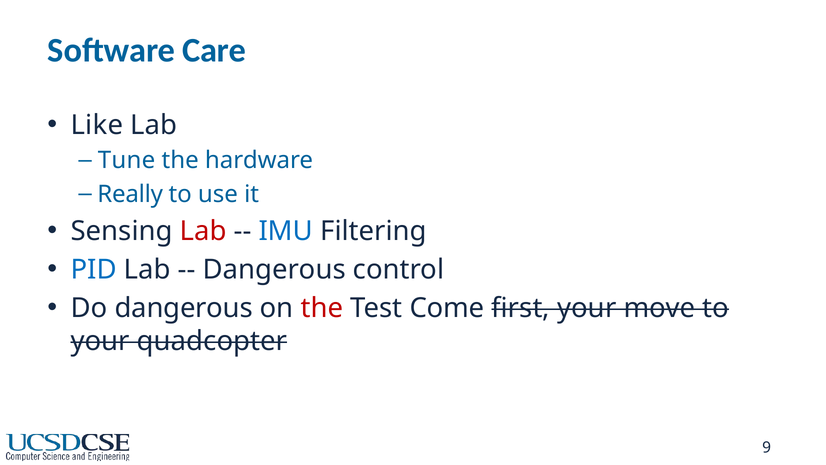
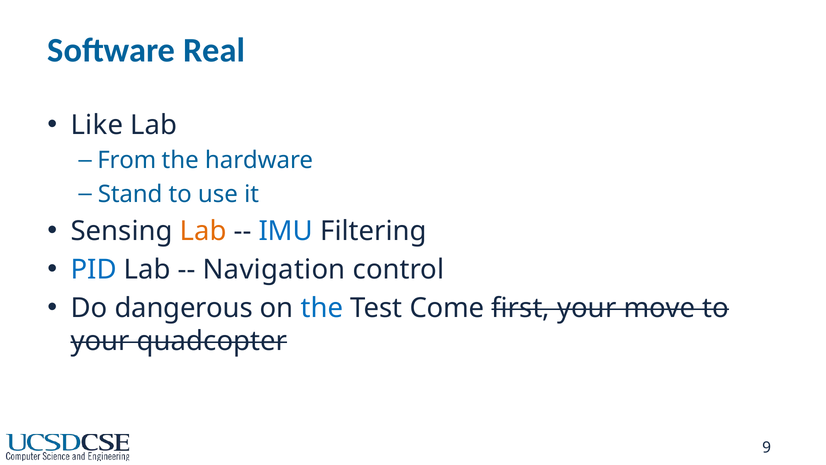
Care: Care -> Real
Tune: Tune -> From
Really: Really -> Stand
Lab at (203, 231) colour: red -> orange
Dangerous at (274, 269): Dangerous -> Navigation
the at (322, 308) colour: red -> blue
